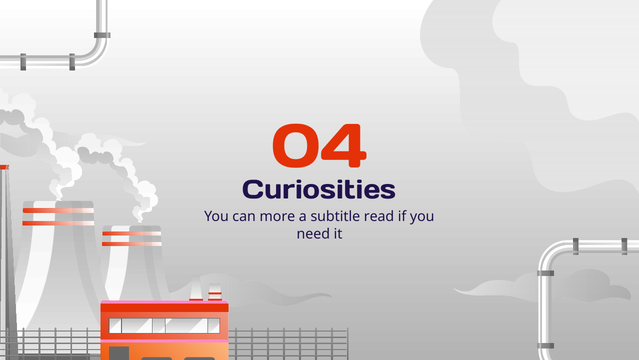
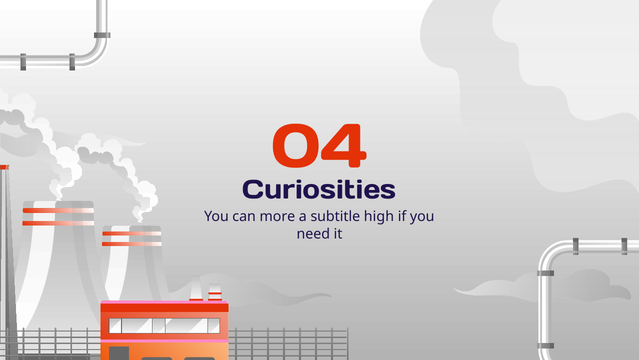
read: read -> high
